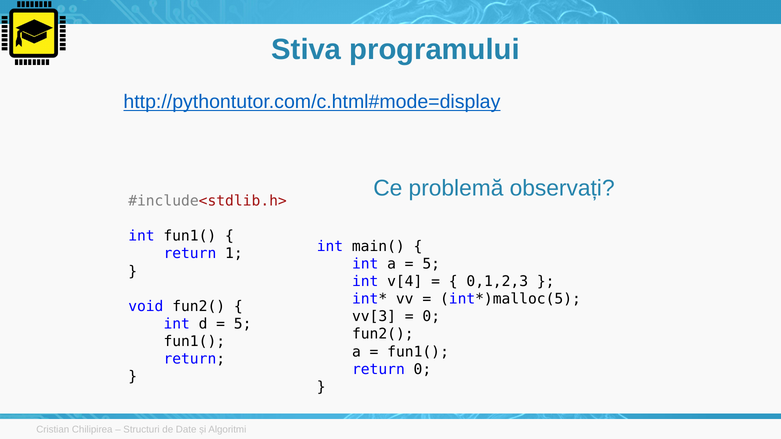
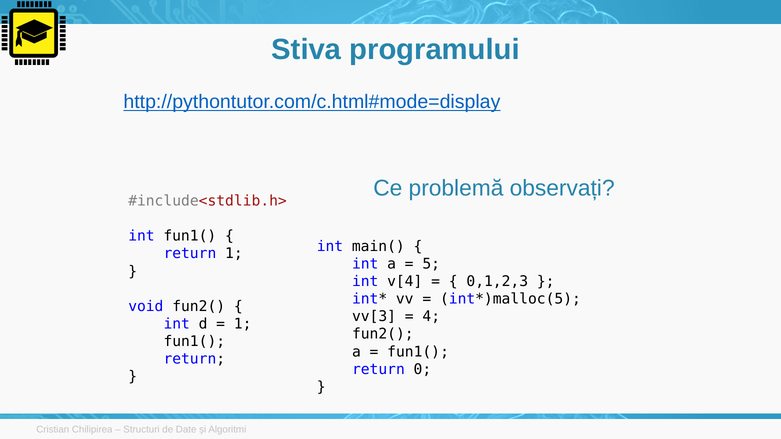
0 at (431, 317): 0 -> 4
5 at (243, 324): 5 -> 1
